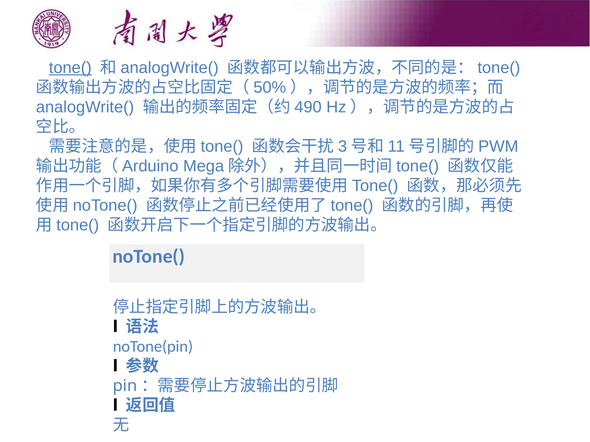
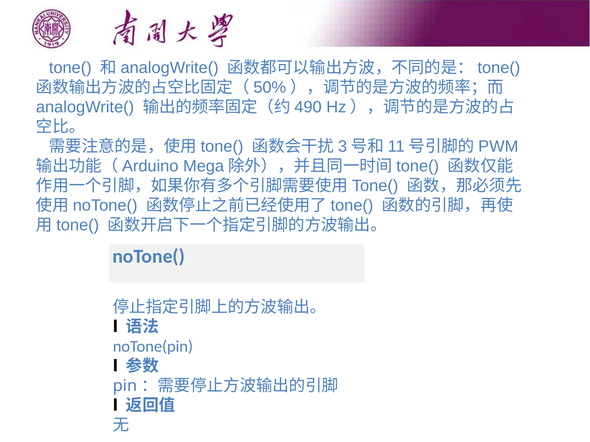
tone( underline: present -> none
